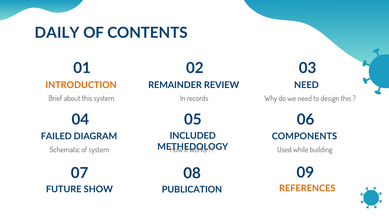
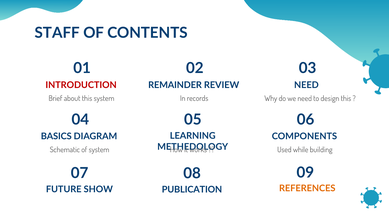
DAILY: DAILY -> STAFF
INTRODUCTION colour: orange -> red
INCLUDED: INCLUDED -> LEARNING
FAILED: FAILED -> BASICS
